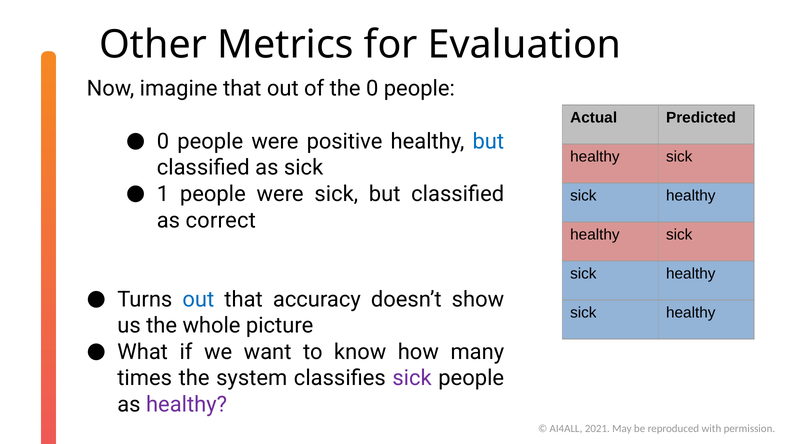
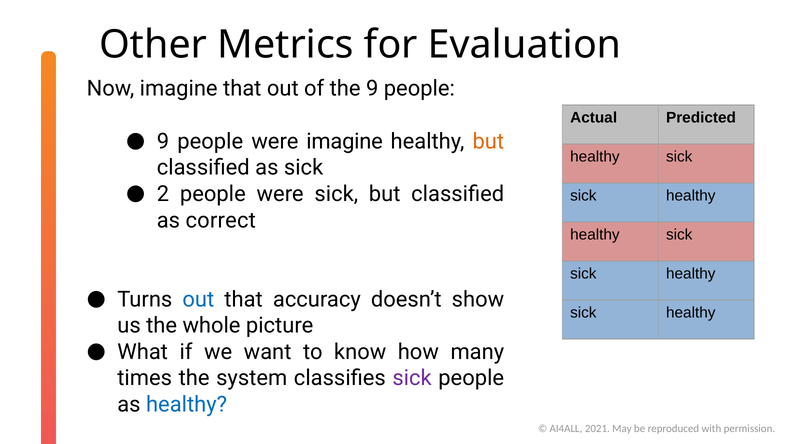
the 0: 0 -> 9
0 at (163, 141): 0 -> 9
were positive: positive -> imagine
but at (488, 141) colour: blue -> orange
1: 1 -> 2
healthy at (187, 404) colour: purple -> blue
